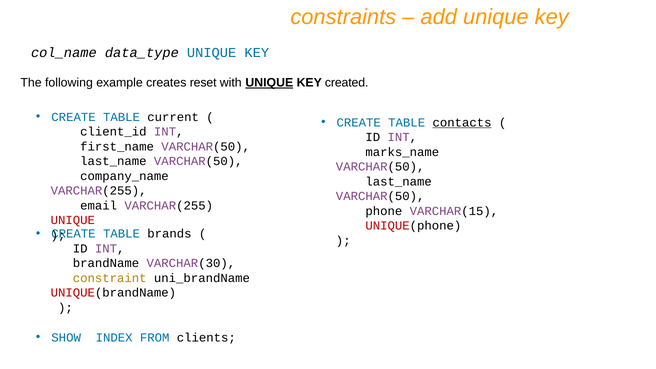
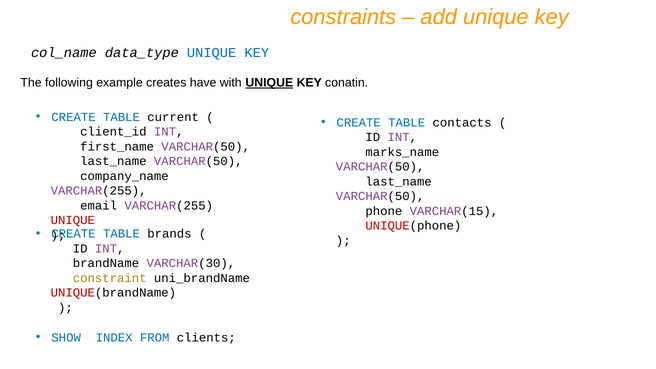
reset: reset -> have
created: created -> conatin
contacts underline: present -> none
